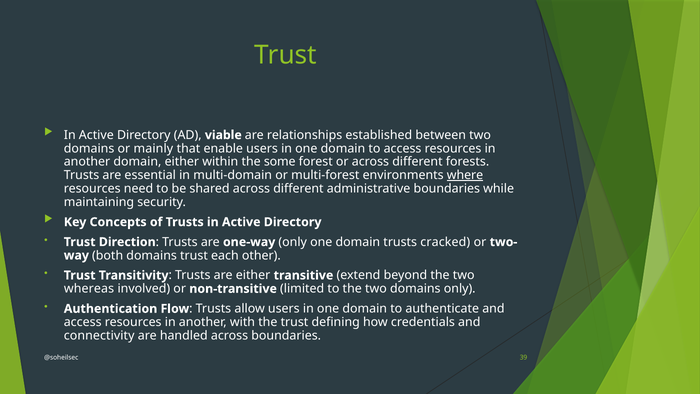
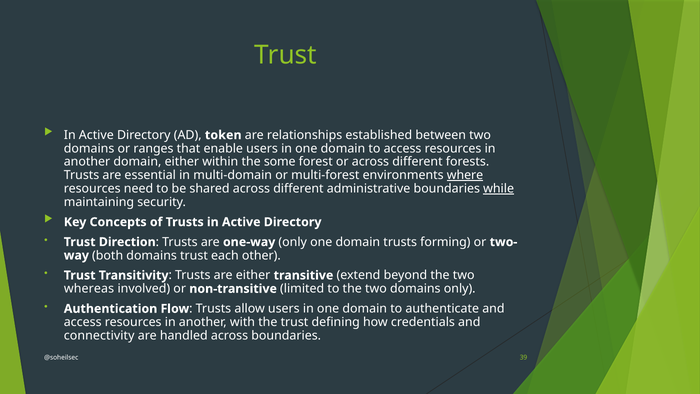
viable: viable -> token
mainly: mainly -> ranges
while underline: none -> present
cracked: cracked -> forming
